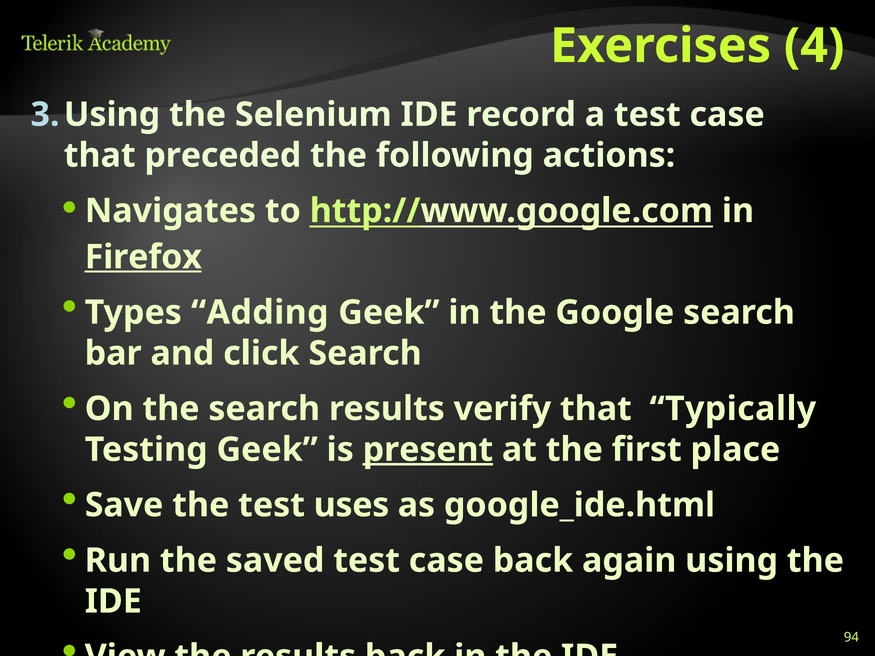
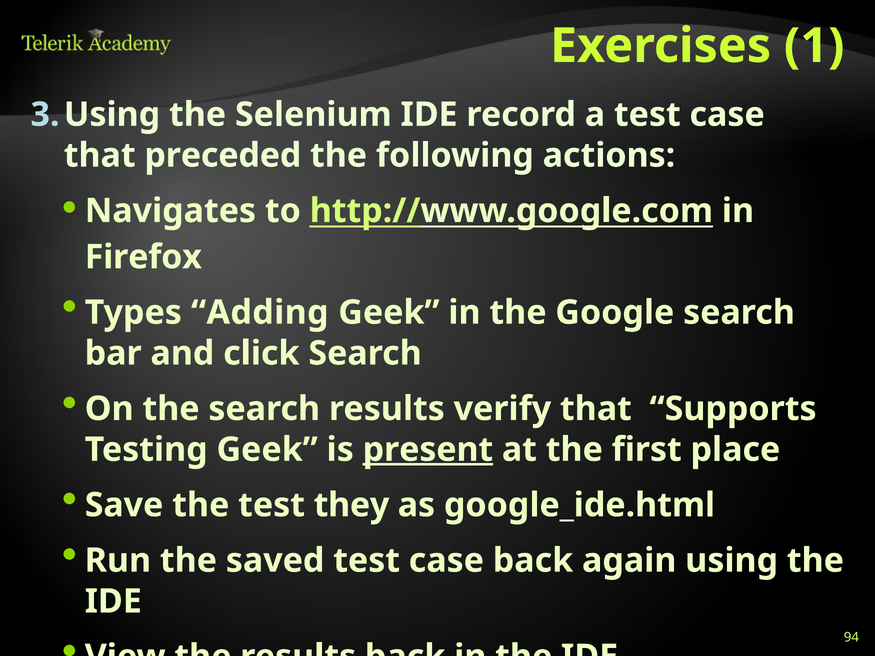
4: 4 -> 1
Firefox underline: present -> none
Typically: Typically -> Supports
uses: uses -> they
